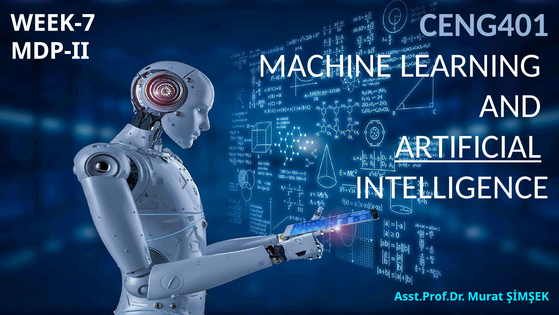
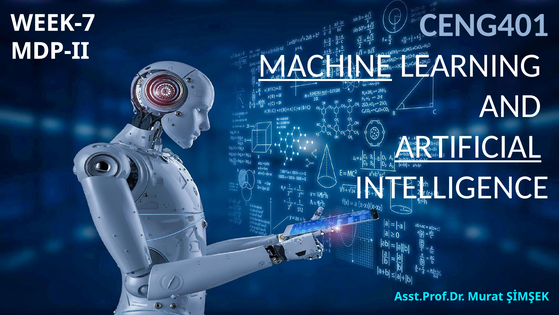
MACHINE underline: none -> present
